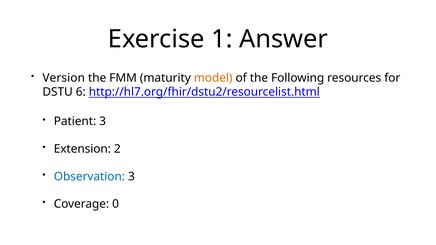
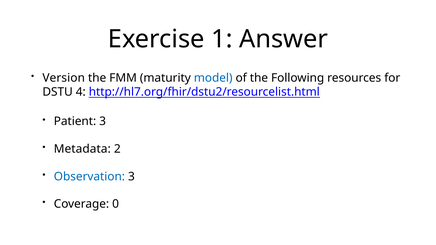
model colour: orange -> blue
6: 6 -> 4
Extension: Extension -> Metadata
